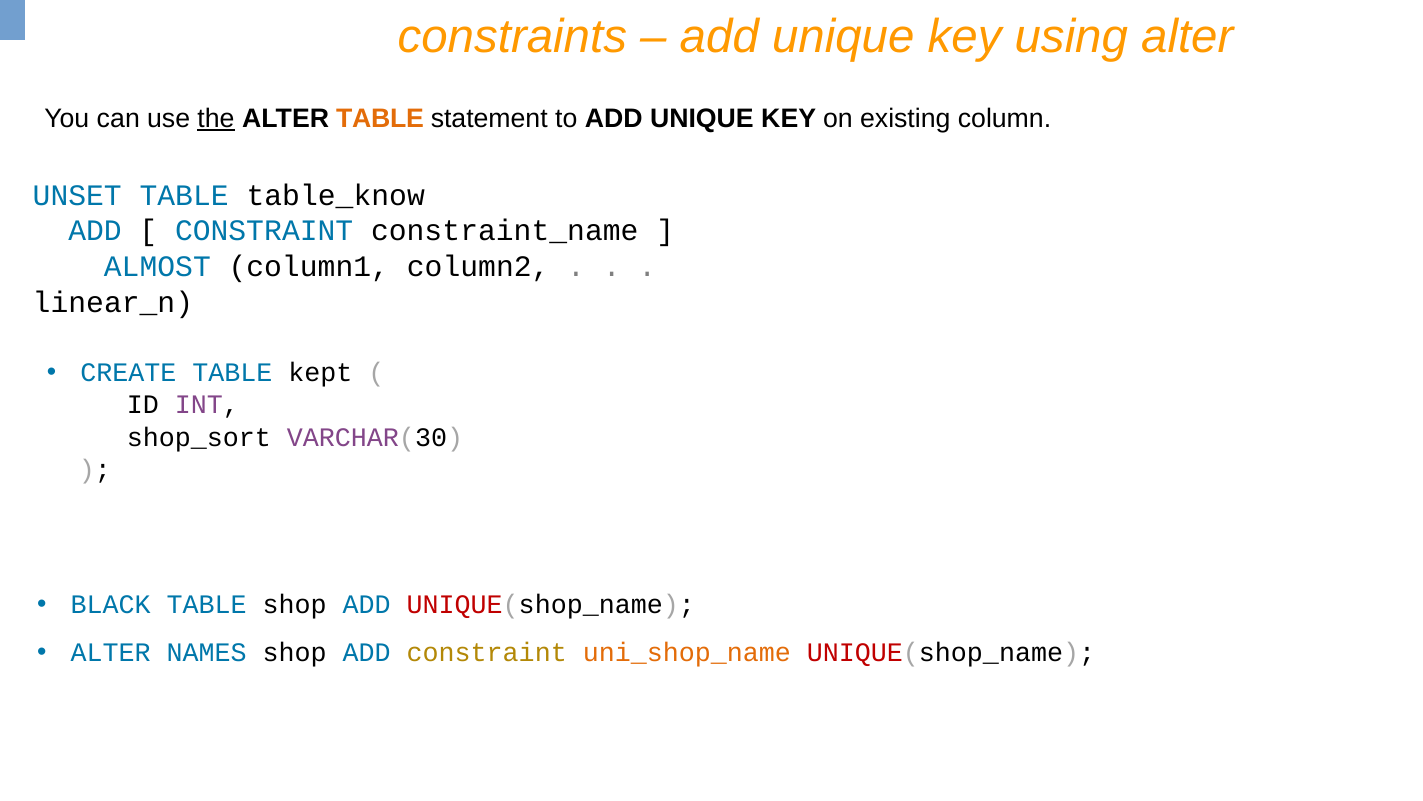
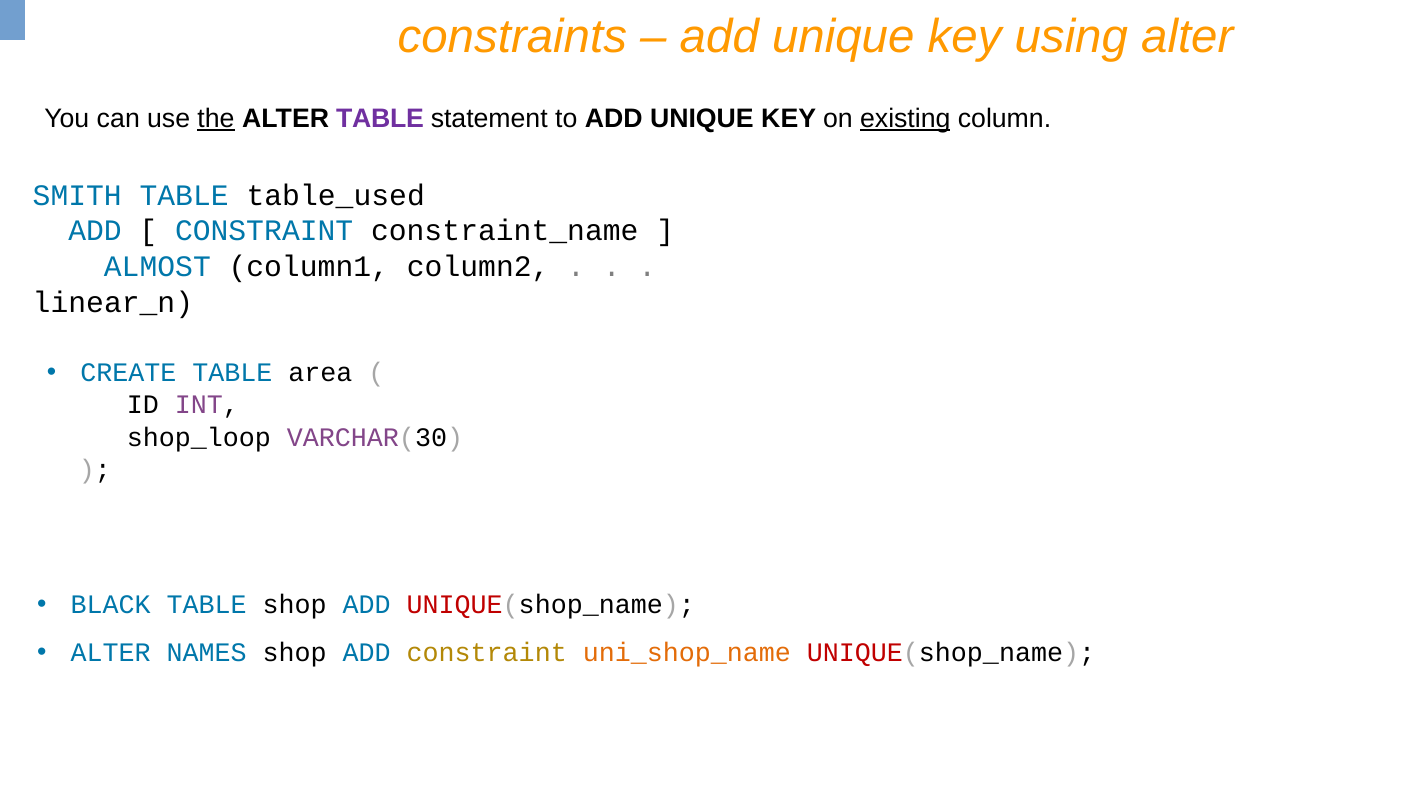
TABLE at (380, 119) colour: orange -> purple
existing underline: none -> present
UNSET: UNSET -> SMITH
table_know: table_know -> table_used
kept: kept -> area
shop_sort: shop_sort -> shop_loop
